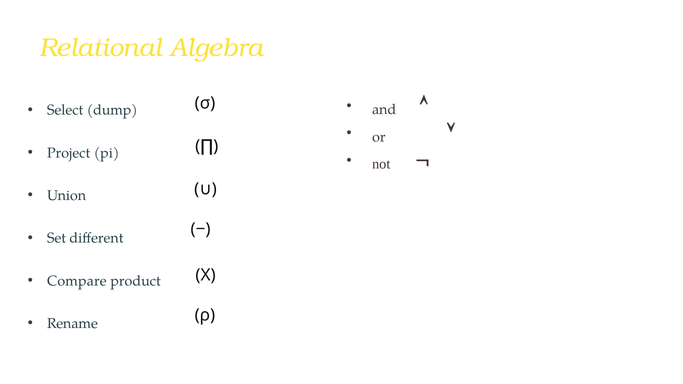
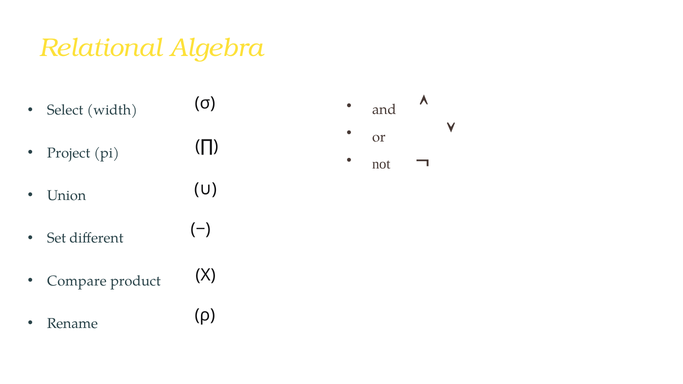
dump: dump -> width
